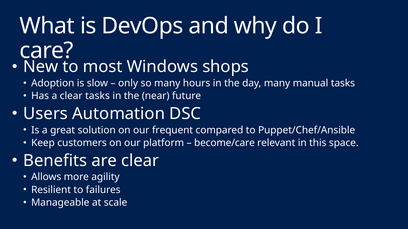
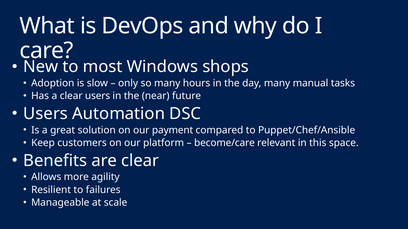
clear tasks: tasks -> users
frequent: frequent -> payment
